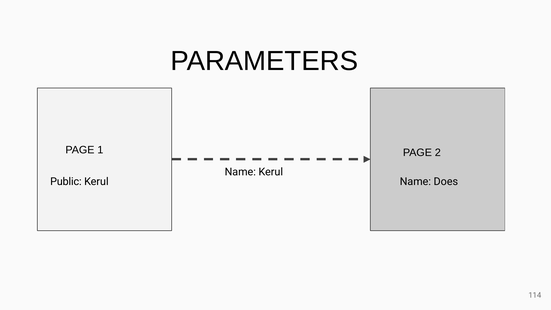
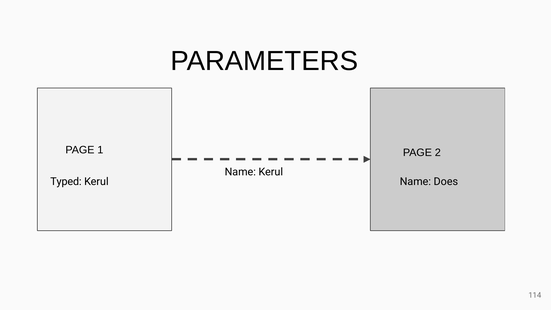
Public: Public -> Typed
